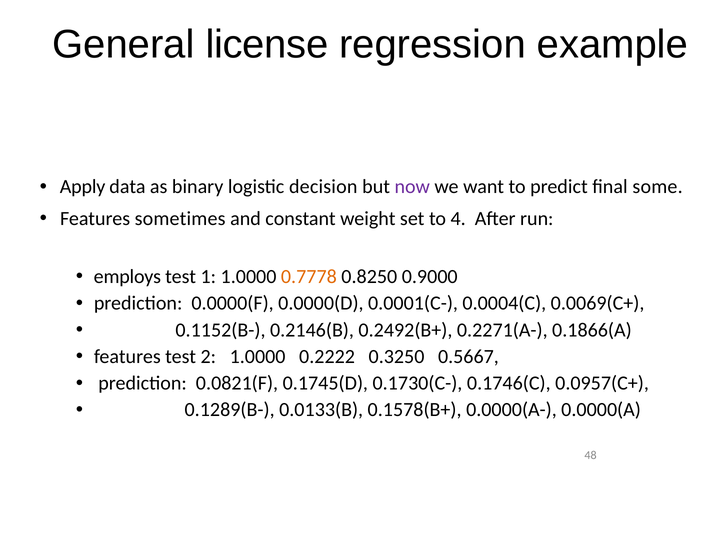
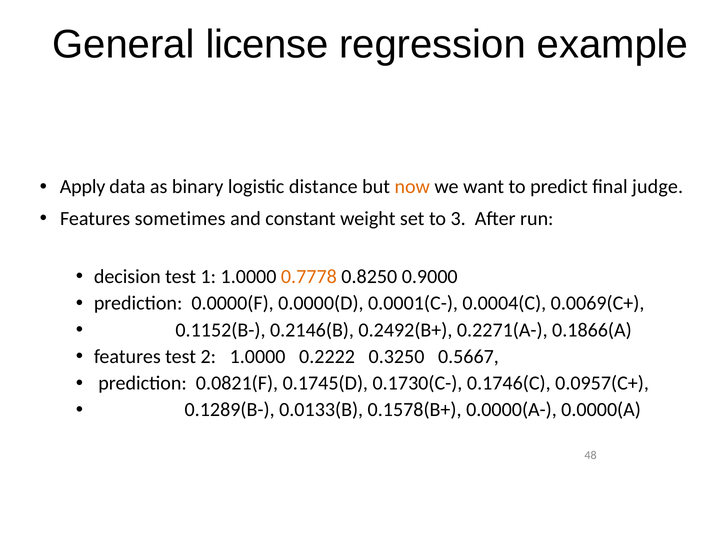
decision: decision -> distance
now colour: purple -> orange
some: some -> judge
4: 4 -> 3
employs: employs -> decision
